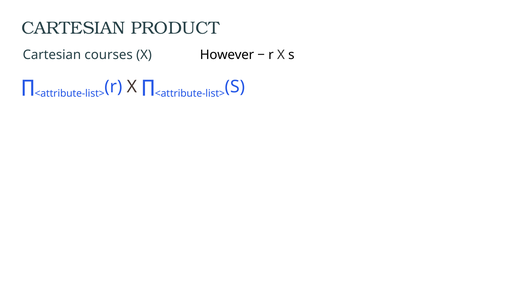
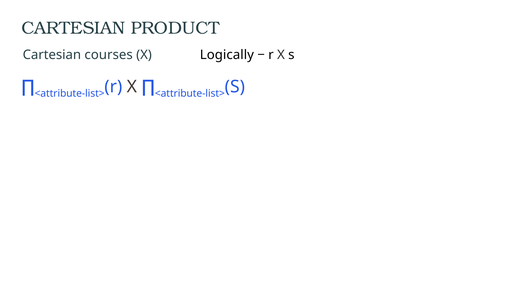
However: However -> Logically
